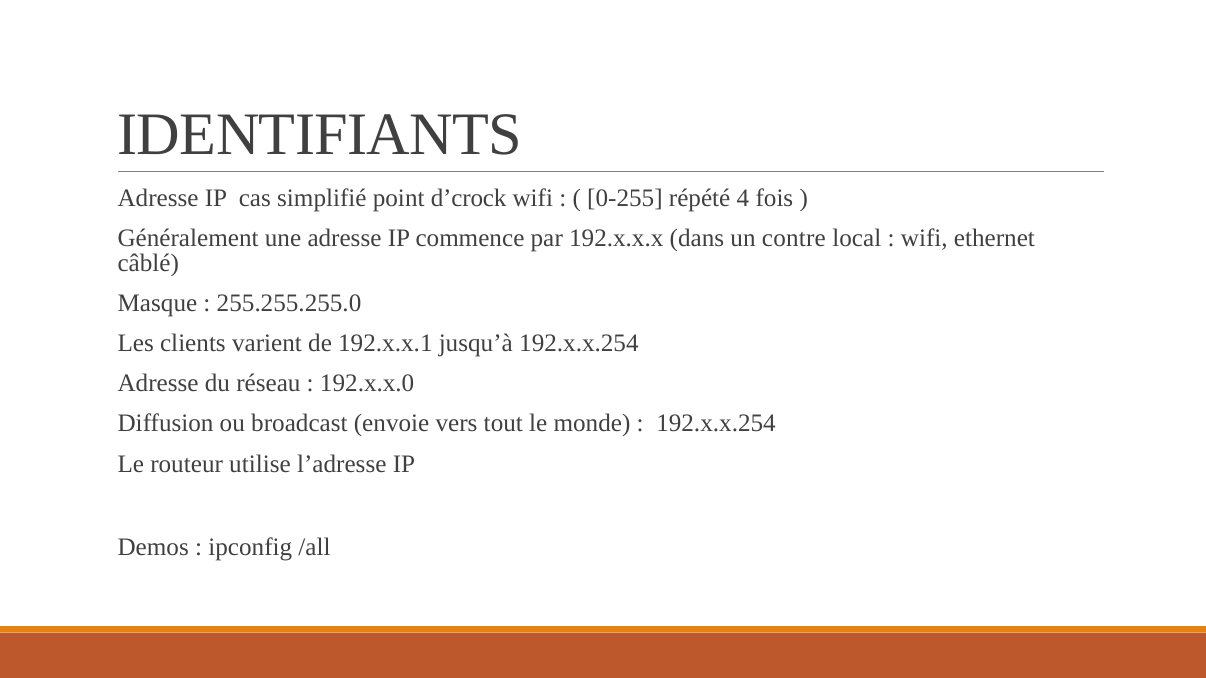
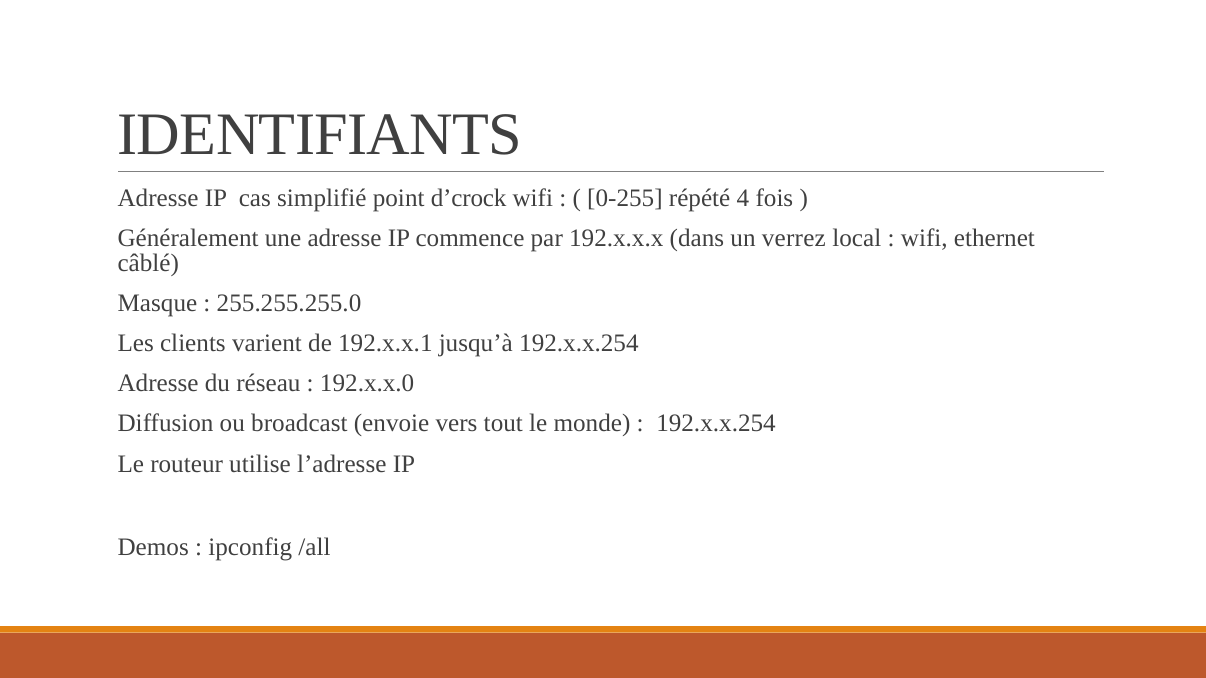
contre: contre -> verrez
